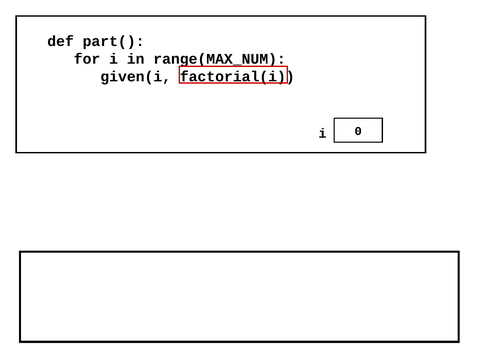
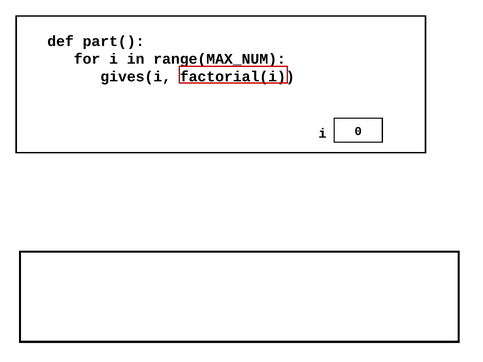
given(i: given(i -> gives(i
